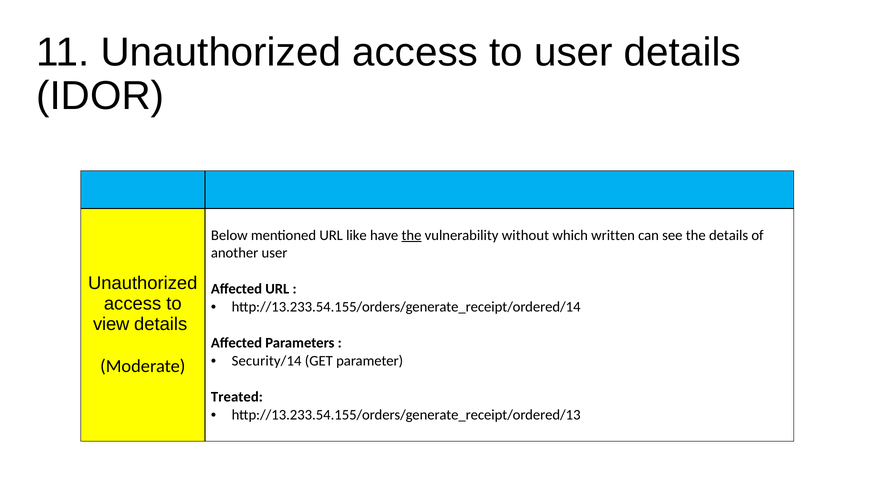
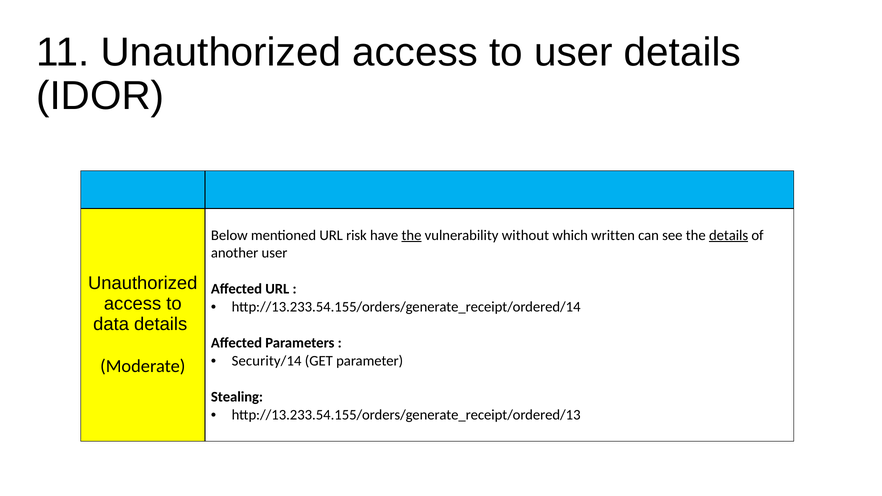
like: like -> risk
details at (729, 235) underline: none -> present
view: view -> data
Treated: Treated -> Stealing
